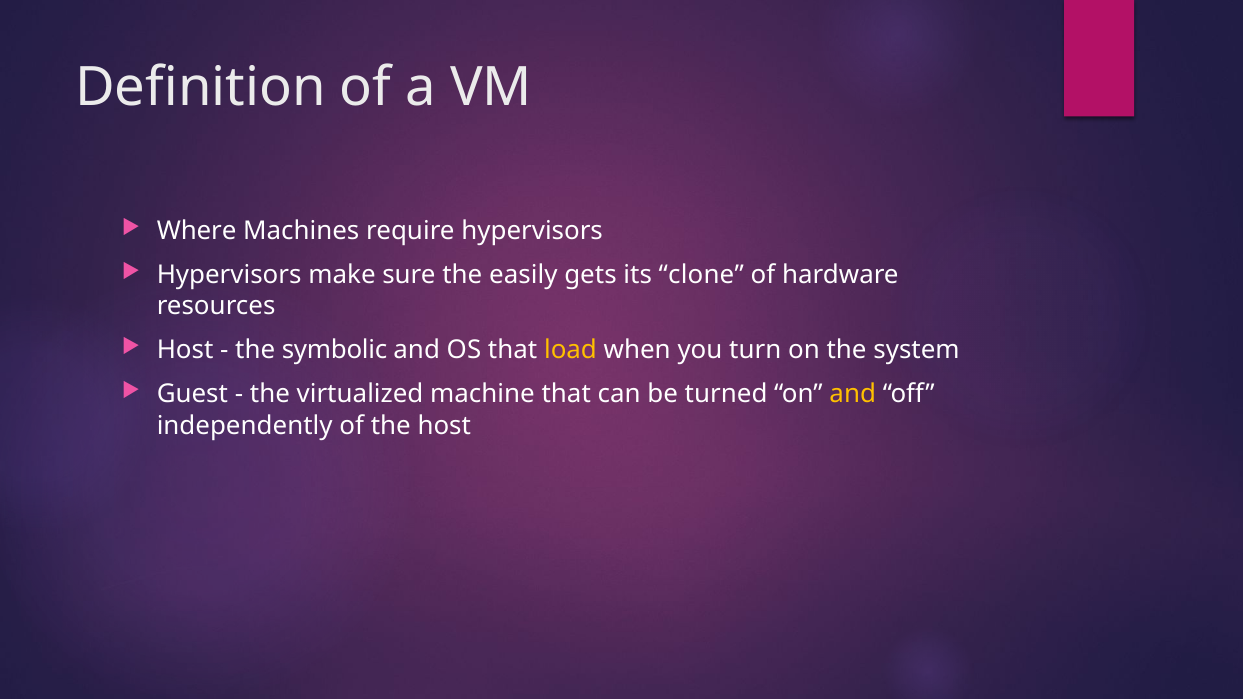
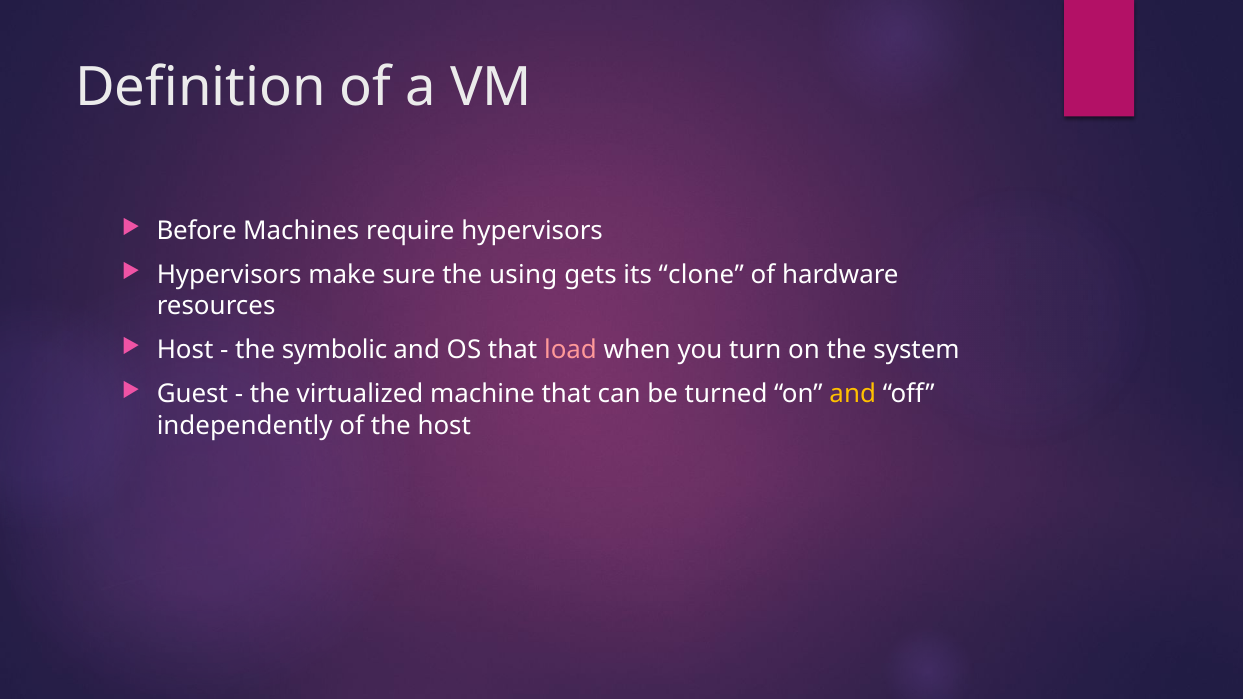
Where: Where -> Before
easily: easily -> using
load colour: yellow -> pink
